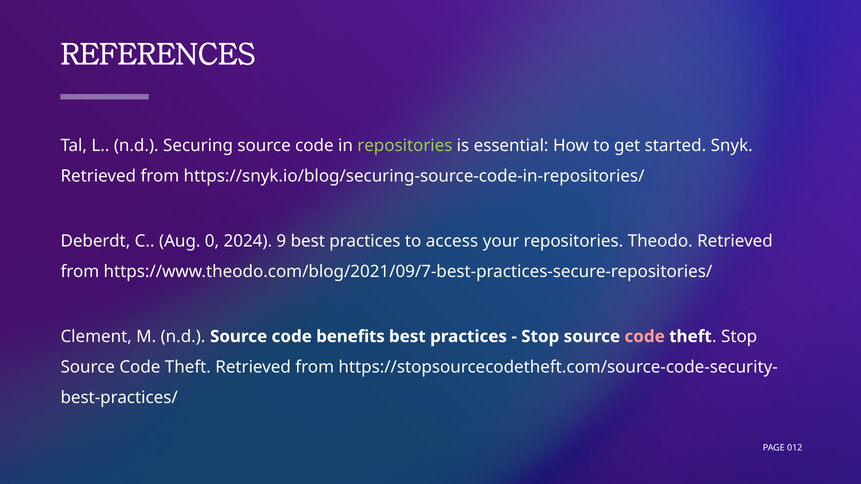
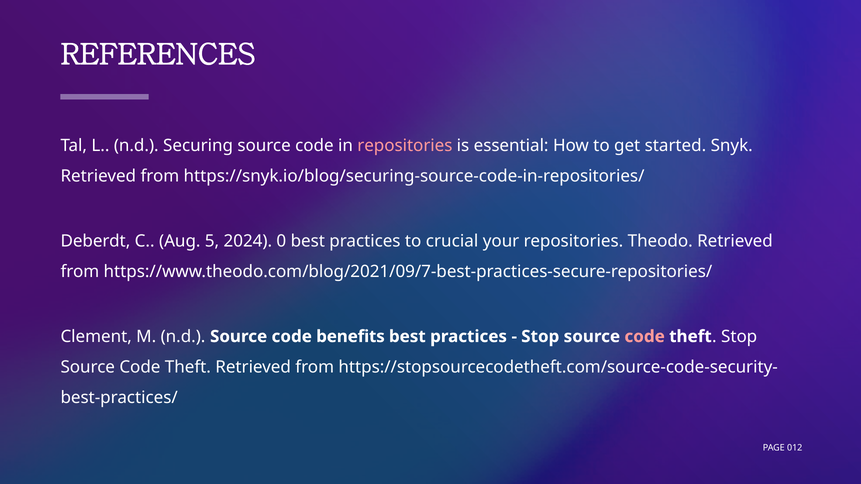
repositories at (405, 146) colour: light green -> pink
0: 0 -> 5
9: 9 -> 0
access: access -> crucial
